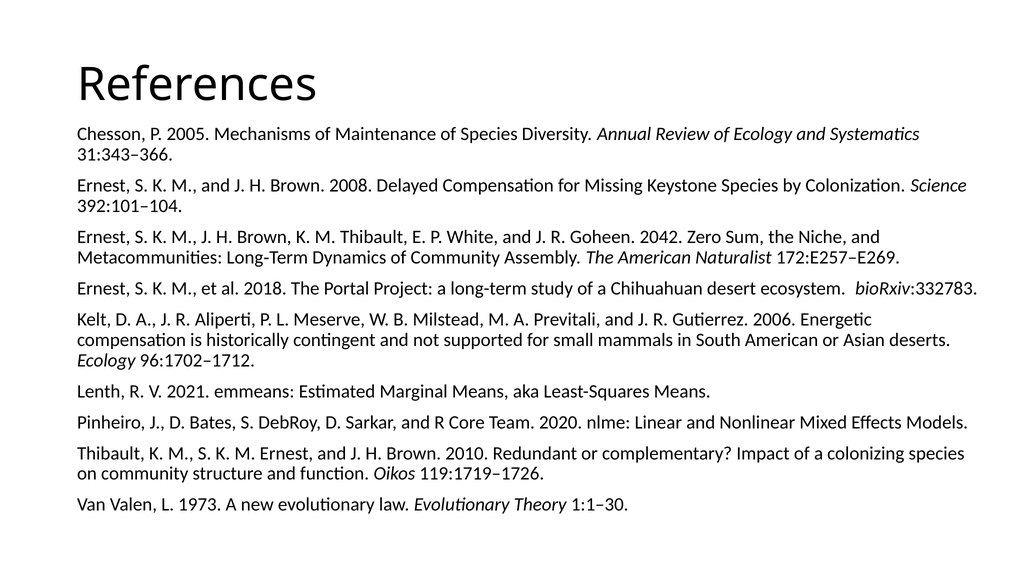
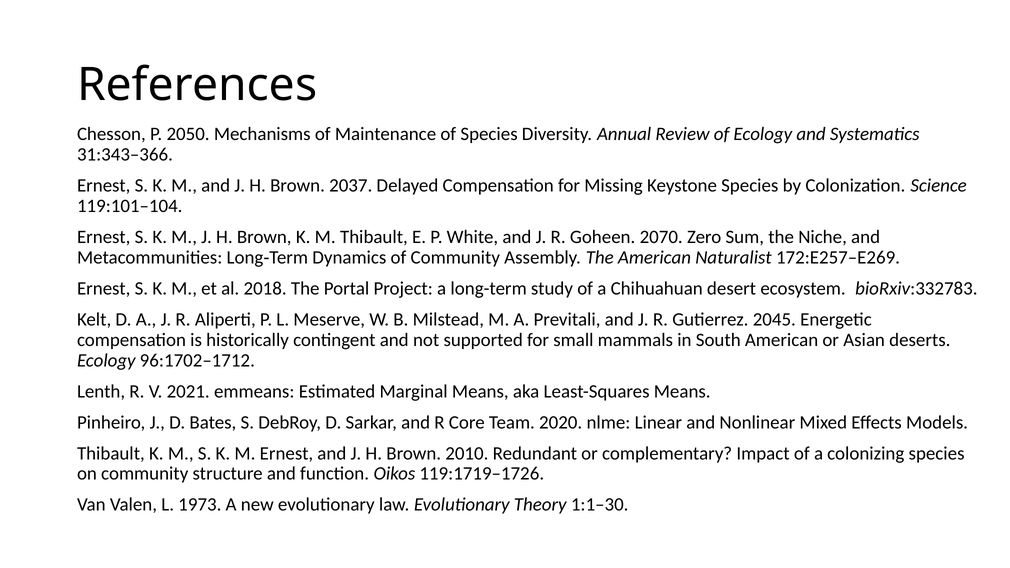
2005: 2005 -> 2050
2008: 2008 -> 2037
392:101–104: 392:101–104 -> 119:101–104
2042: 2042 -> 2070
2006: 2006 -> 2045
